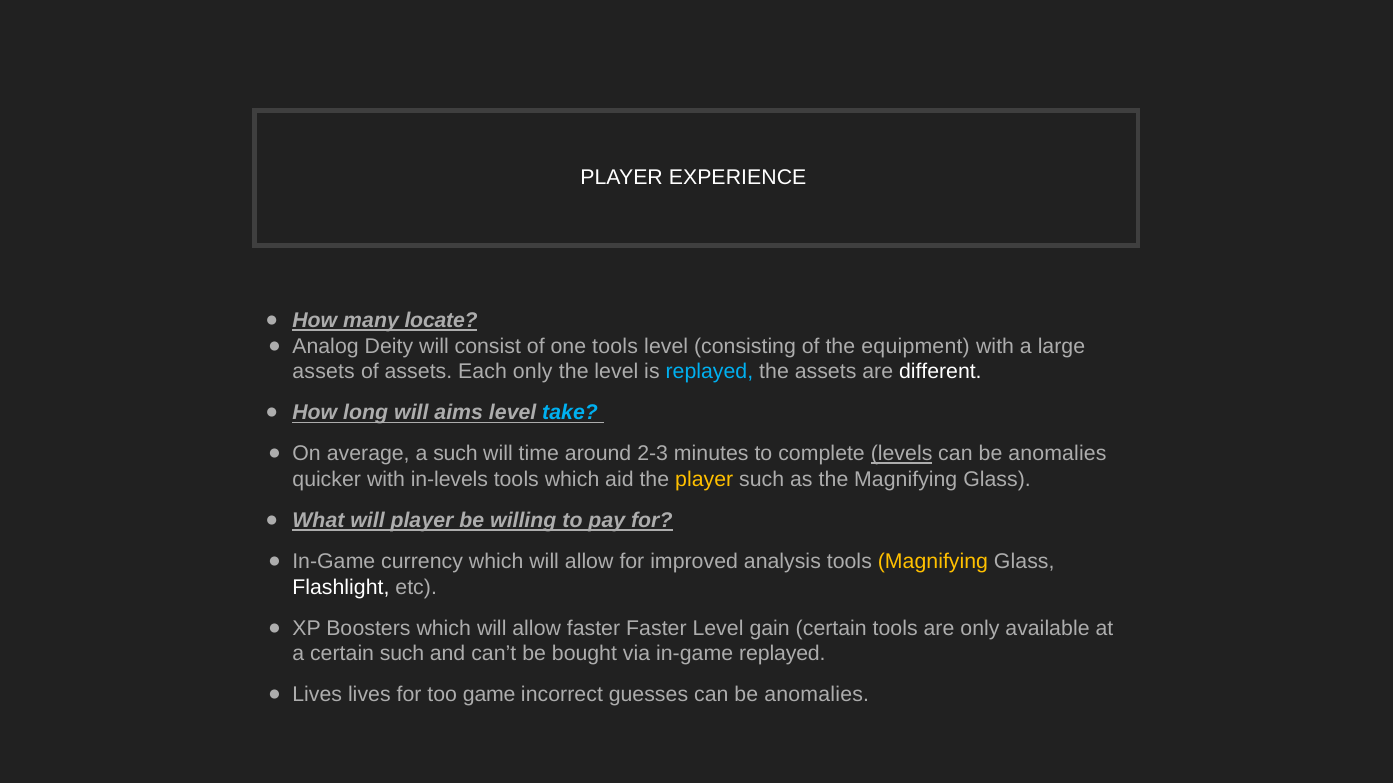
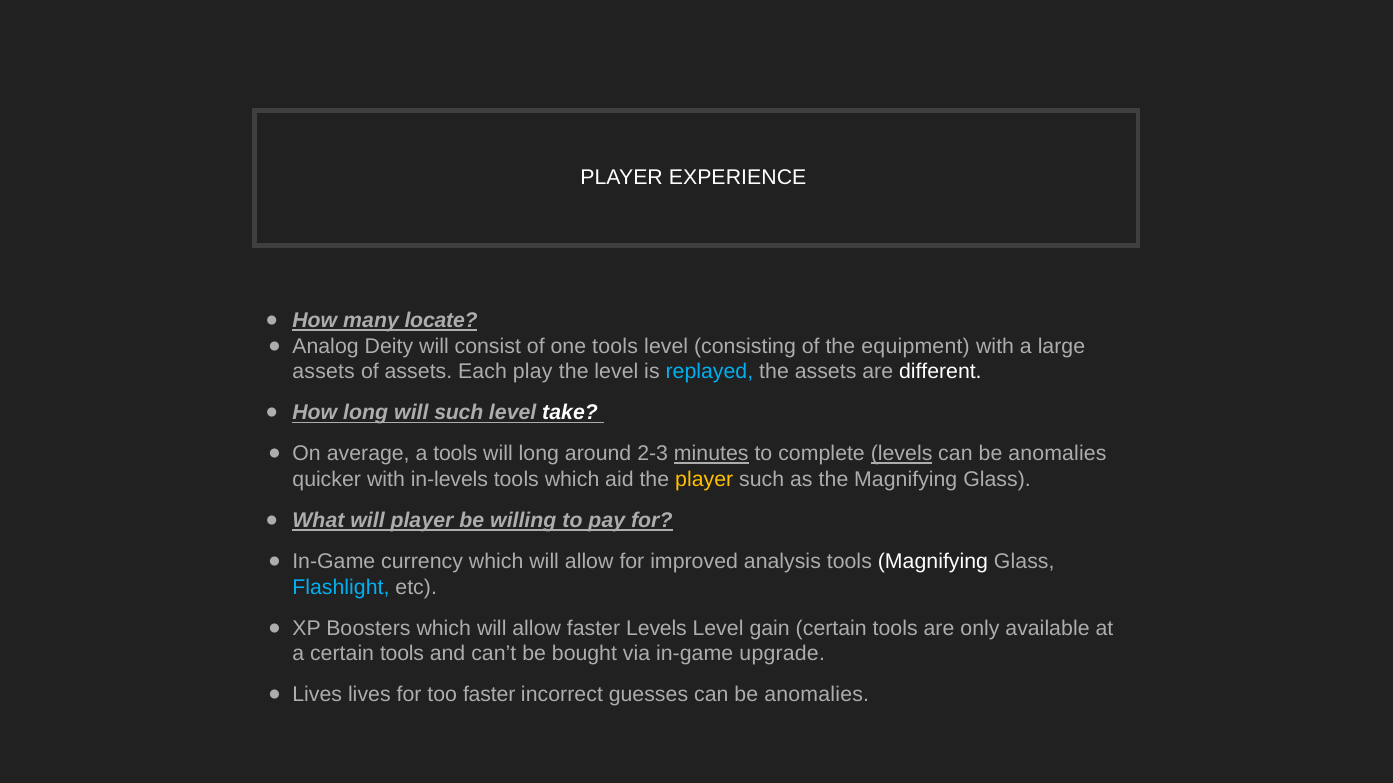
Each only: only -> play
will aims: aims -> such
take colour: light blue -> white
a such: such -> tools
will time: time -> long
minutes underline: none -> present
Magnifying at (933, 562) colour: yellow -> white
Flashlight colour: white -> light blue
faster Faster: Faster -> Levels
a certain such: such -> tools
in-game replayed: replayed -> upgrade
too game: game -> faster
